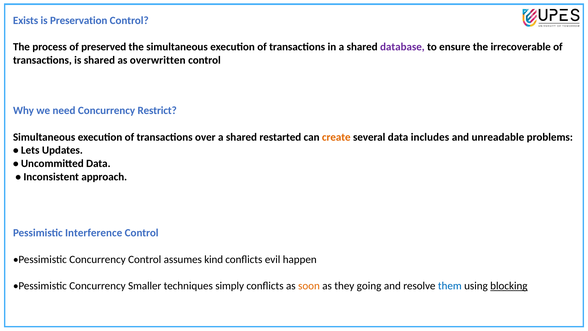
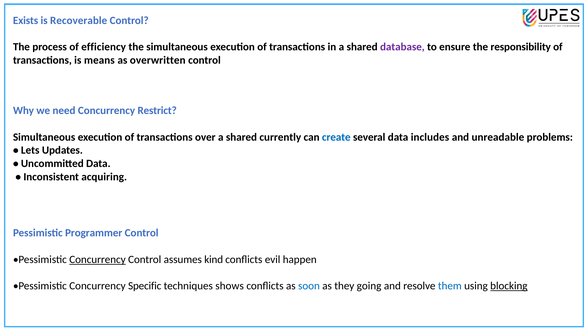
Preservation: Preservation -> Recoverable
preserved: preserved -> efficiency
irrecoverable: irrecoverable -> responsibility
is shared: shared -> means
restarted: restarted -> currently
create colour: orange -> blue
approach: approach -> acquiring
Interference: Interference -> Programmer
Concurrency at (97, 259) underline: none -> present
Smaller: Smaller -> Specific
simply: simply -> shows
soon colour: orange -> blue
